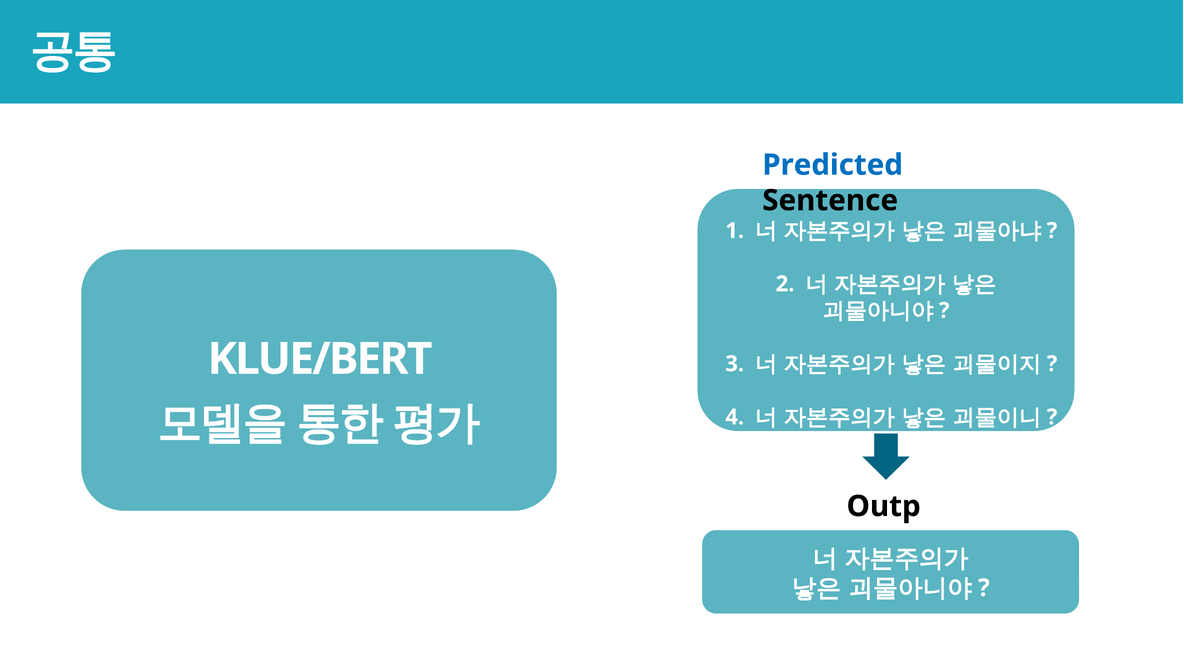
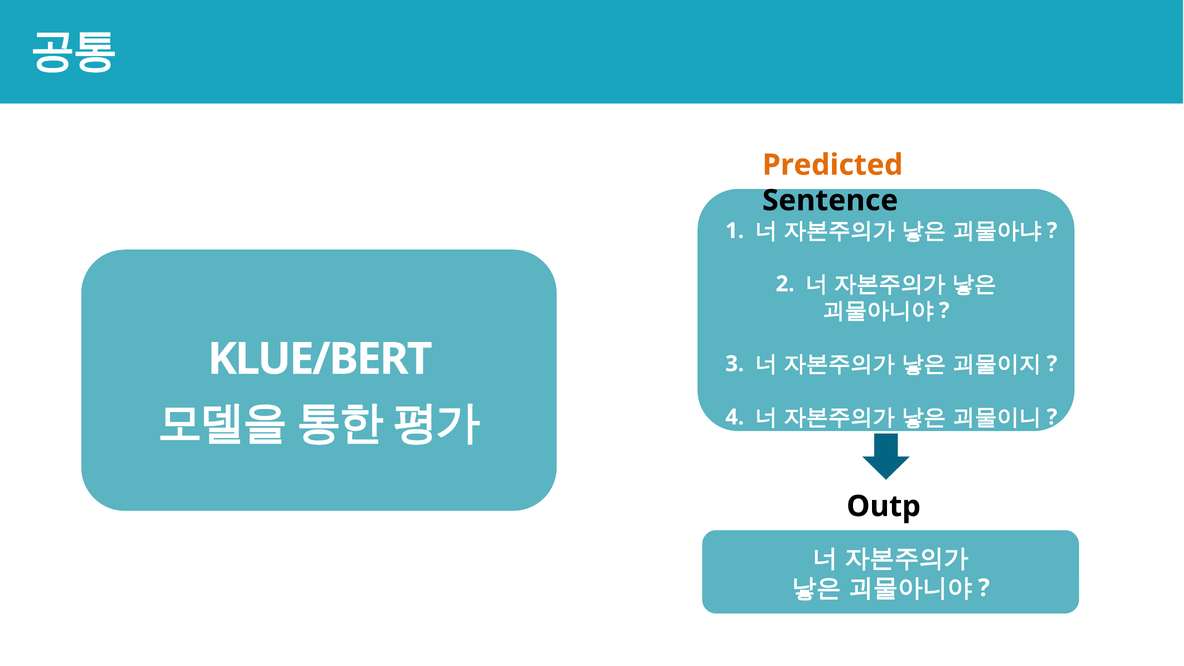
Predicted colour: blue -> orange
